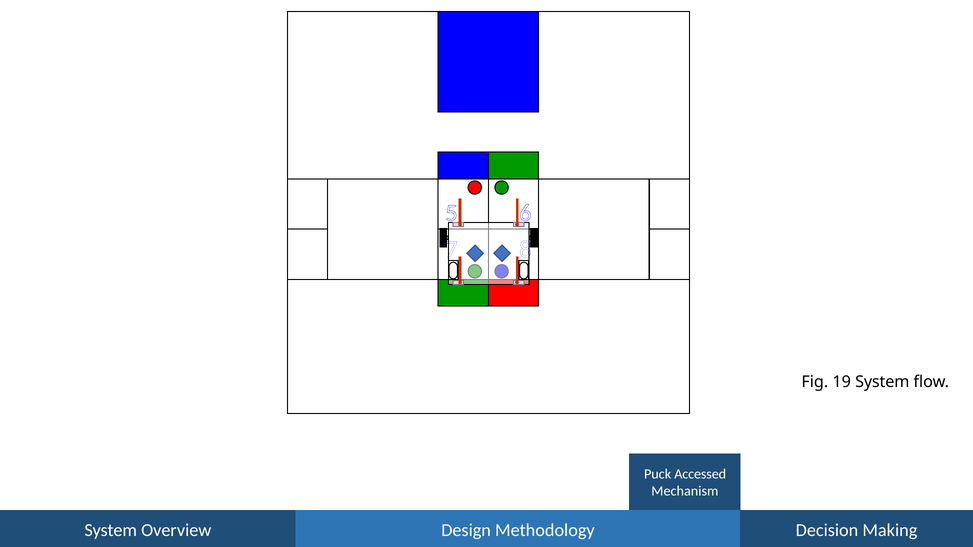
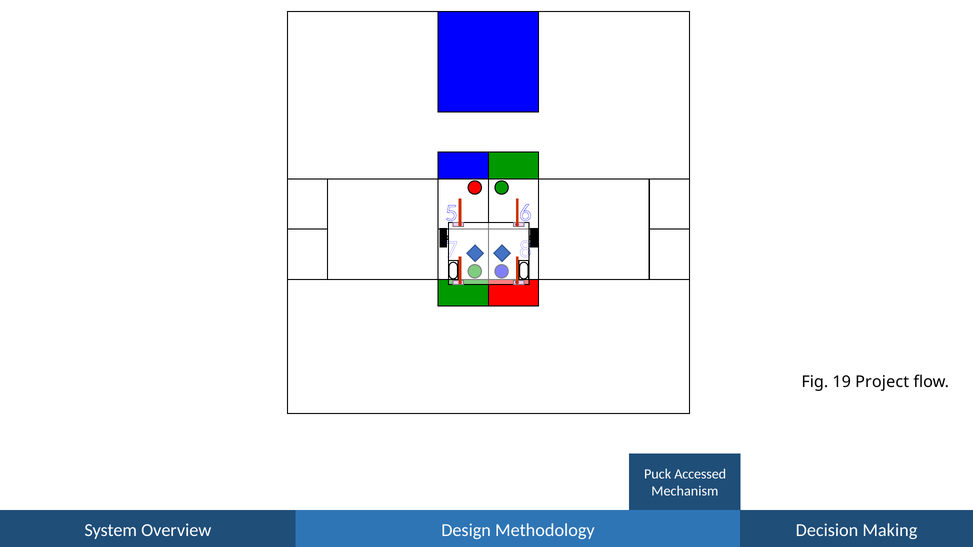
19 System: System -> Project
